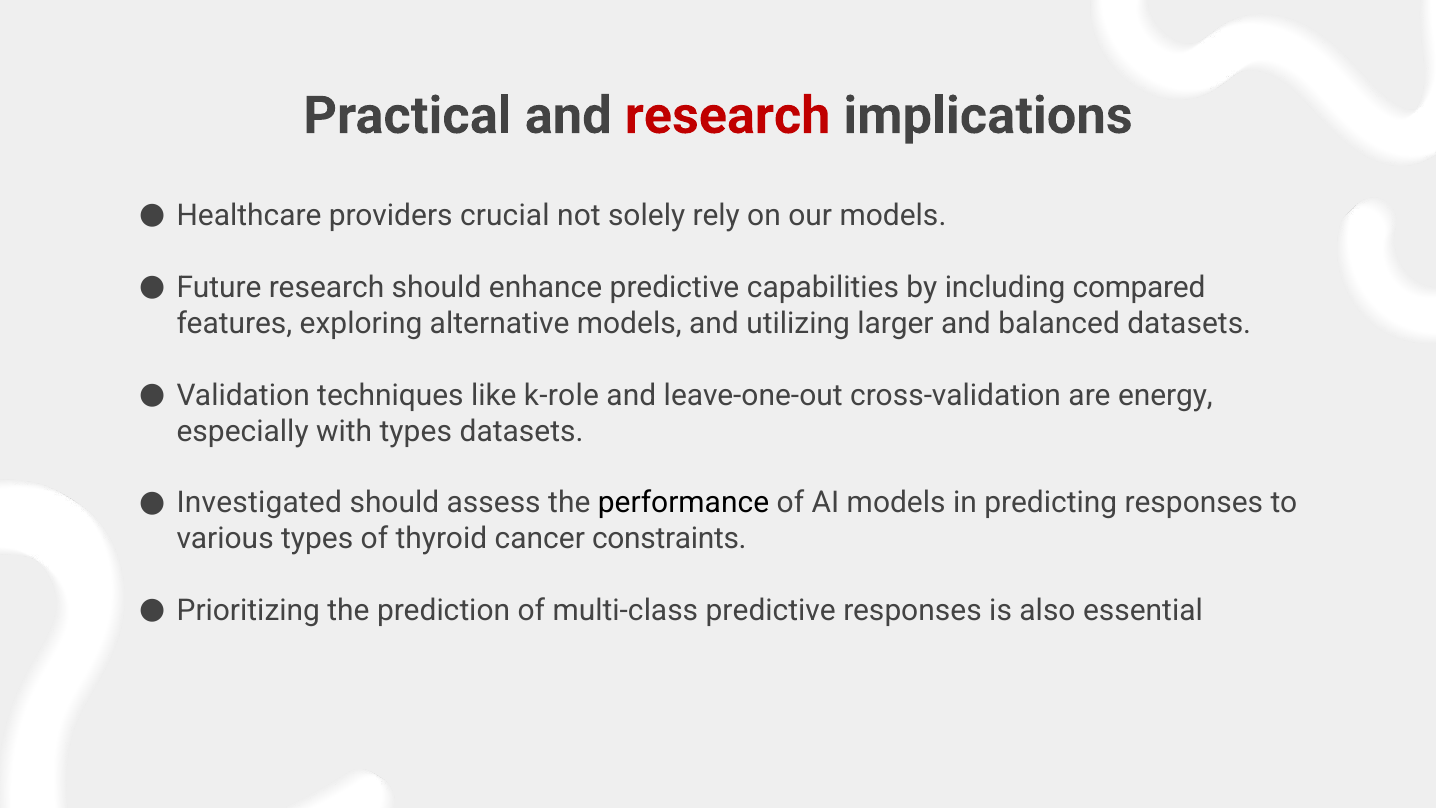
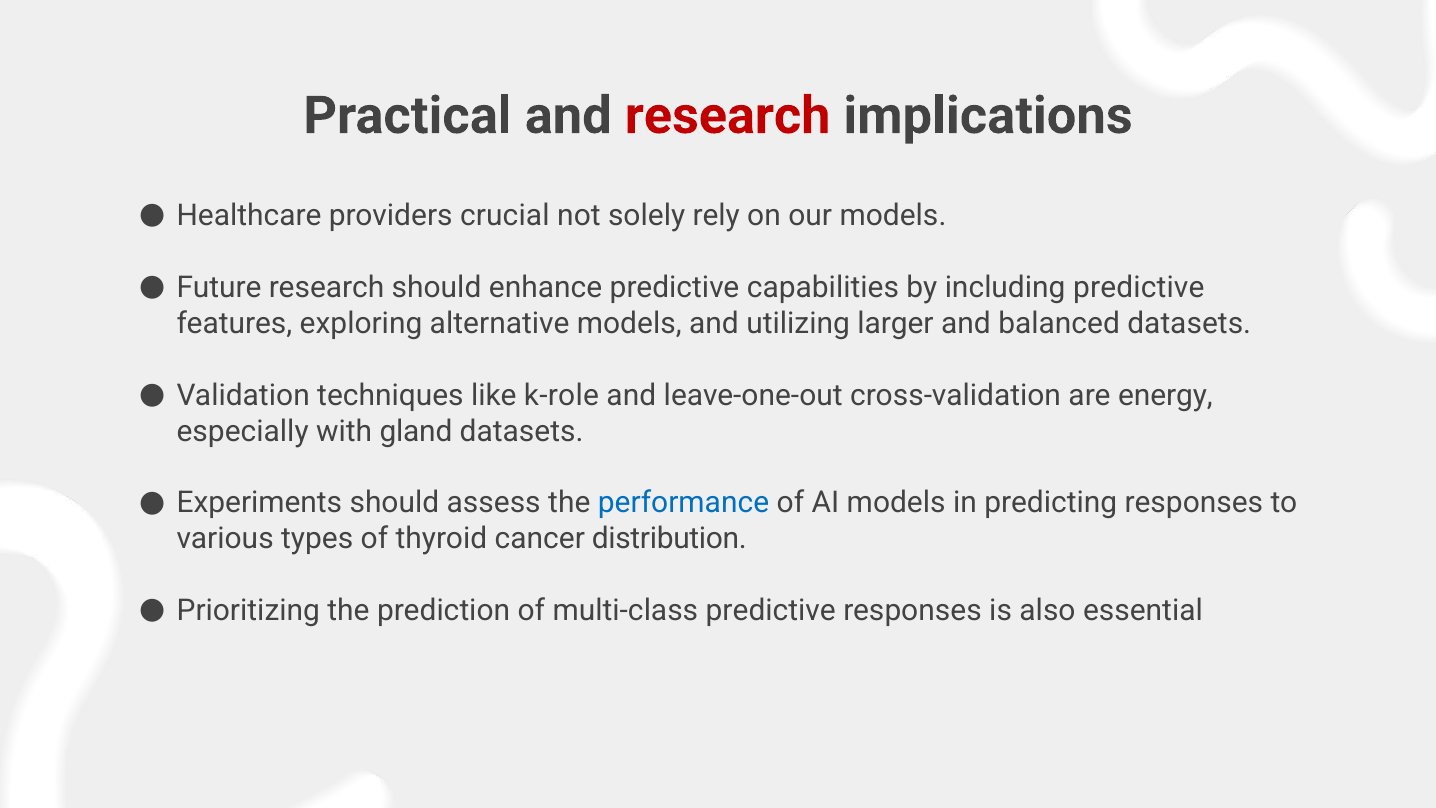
including compared: compared -> predictive
with types: types -> gland
Investigated: Investigated -> Experiments
performance colour: black -> blue
constraints: constraints -> distribution
